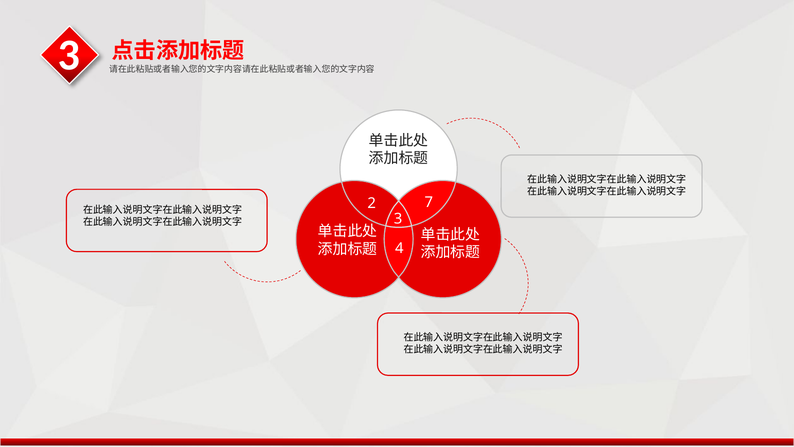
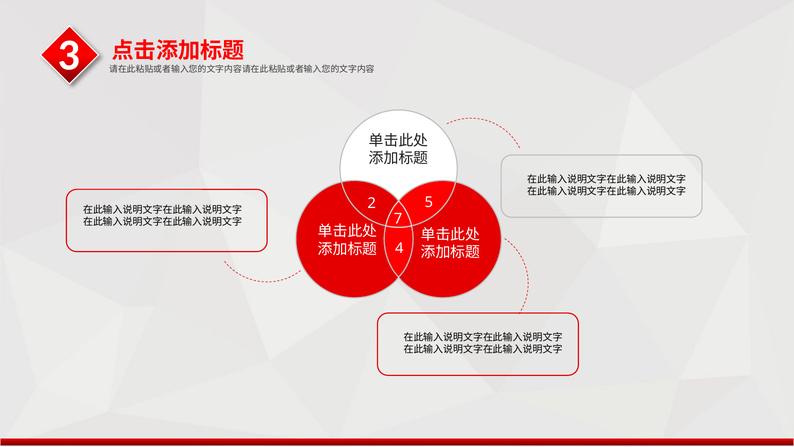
7: 7 -> 5
3 at (398, 219): 3 -> 7
